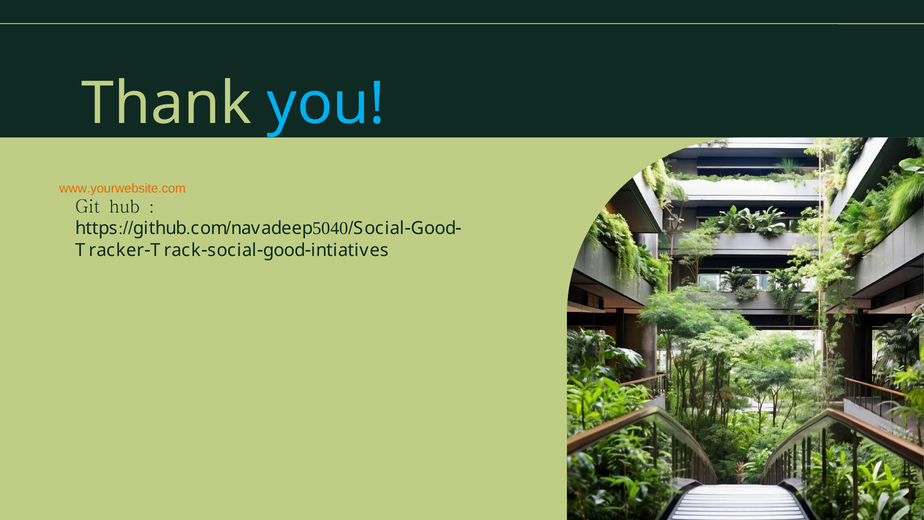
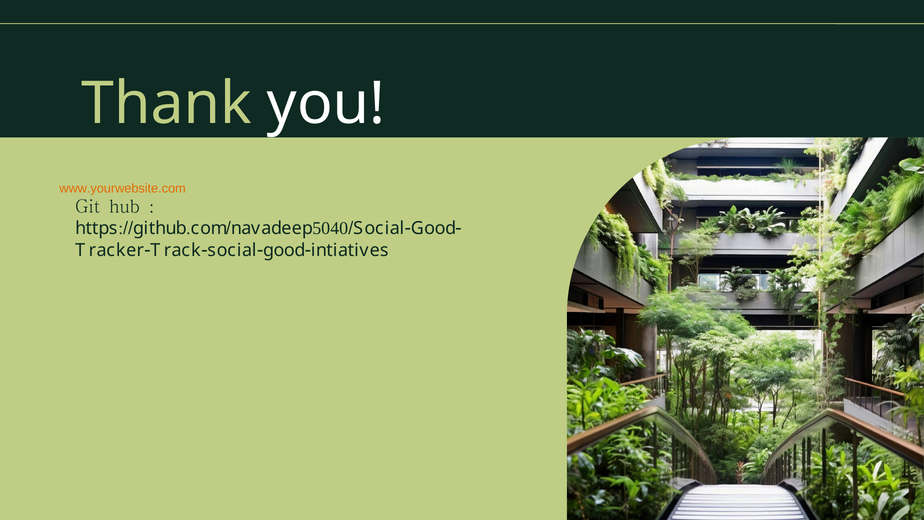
you colour: light blue -> white
